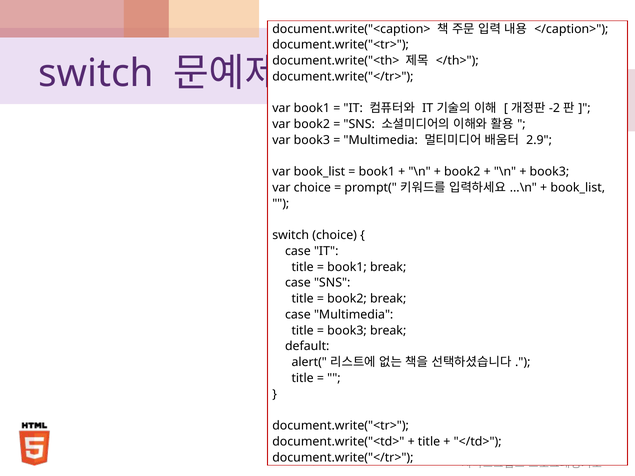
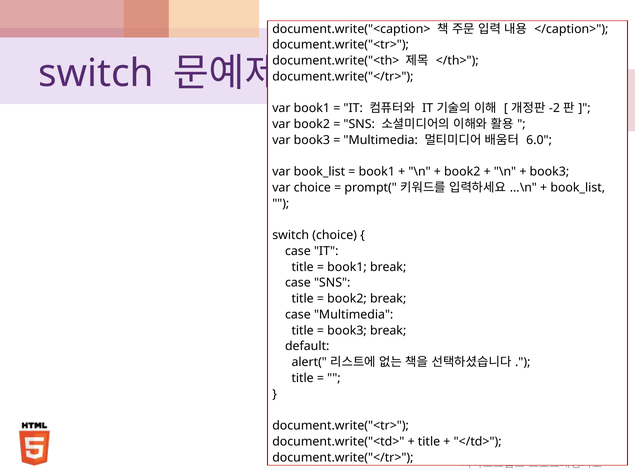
2.9: 2.9 -> 6.0
